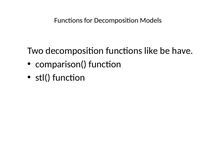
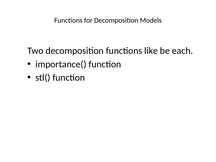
have: have -> each
comparison(: comparison( -> importance(
